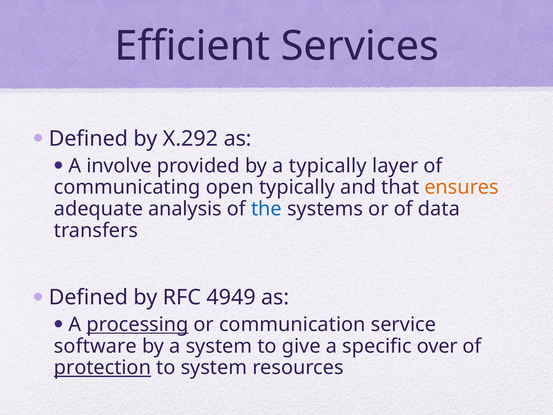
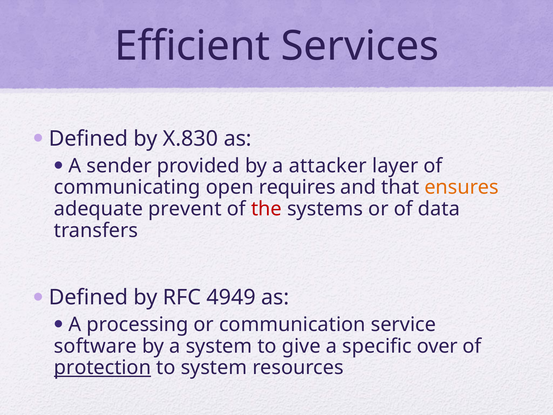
X.292: X.292 -> X.830
involve: involve -> sender
a typically: typically -> attacker
open typically: typically -> requires
analysis: analysis -> prevent
the colour: blue -> red
processing underline: present -> none
